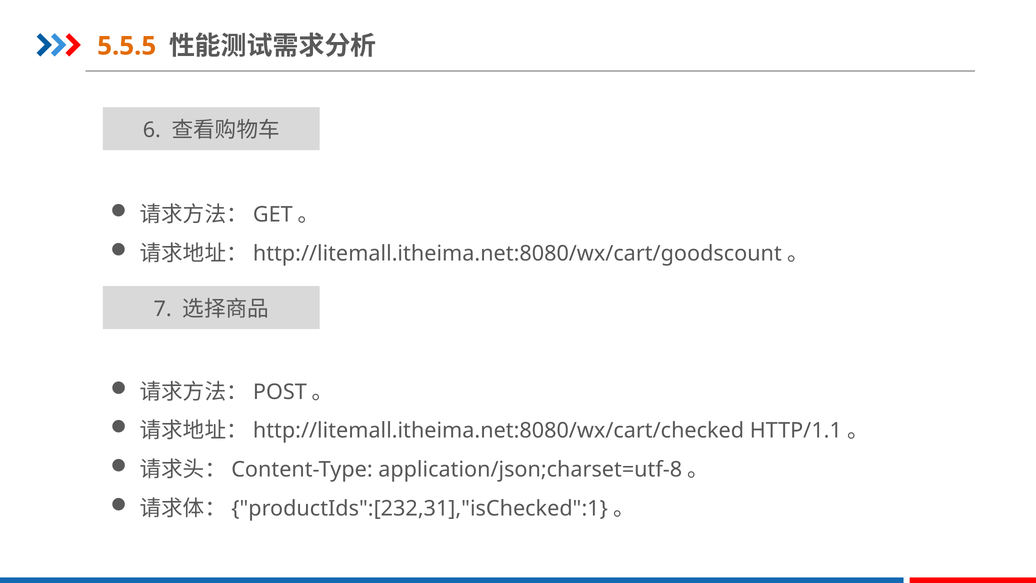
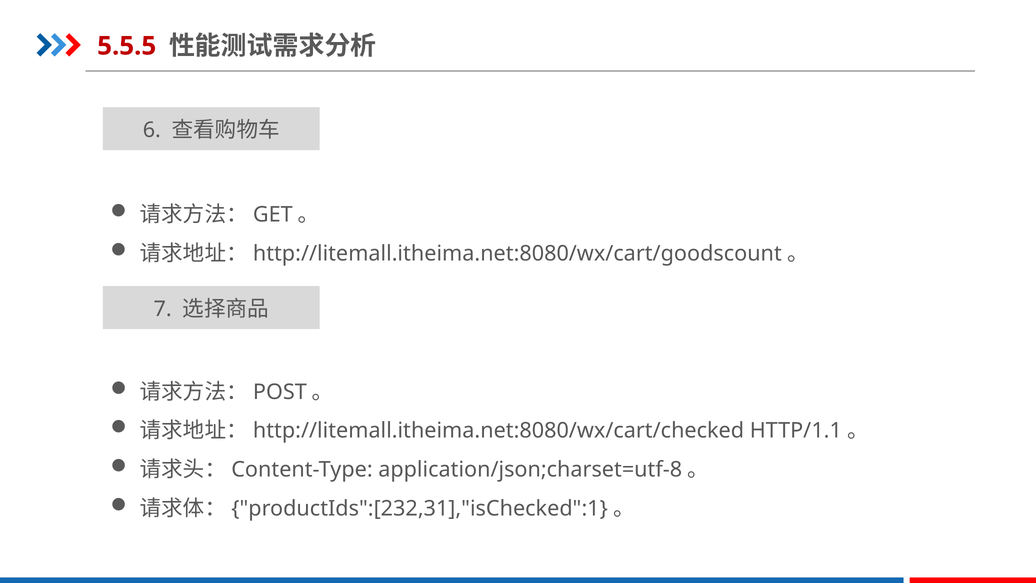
5.5.5 colour: orange -> red
